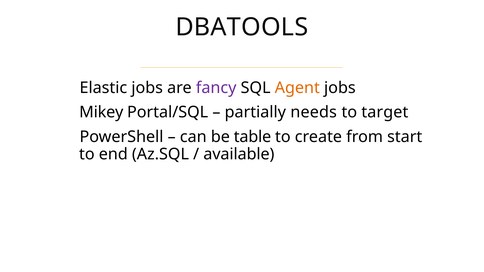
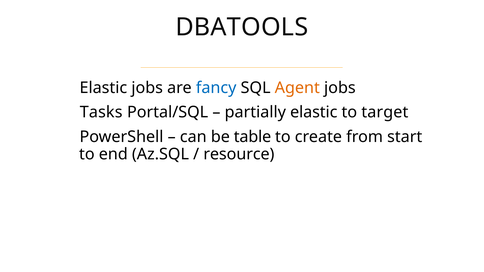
fancy colour: purple -> blue
Mikey: Mikey -> Tasks
partially needs: needs -> elastic
available: available -> resource
